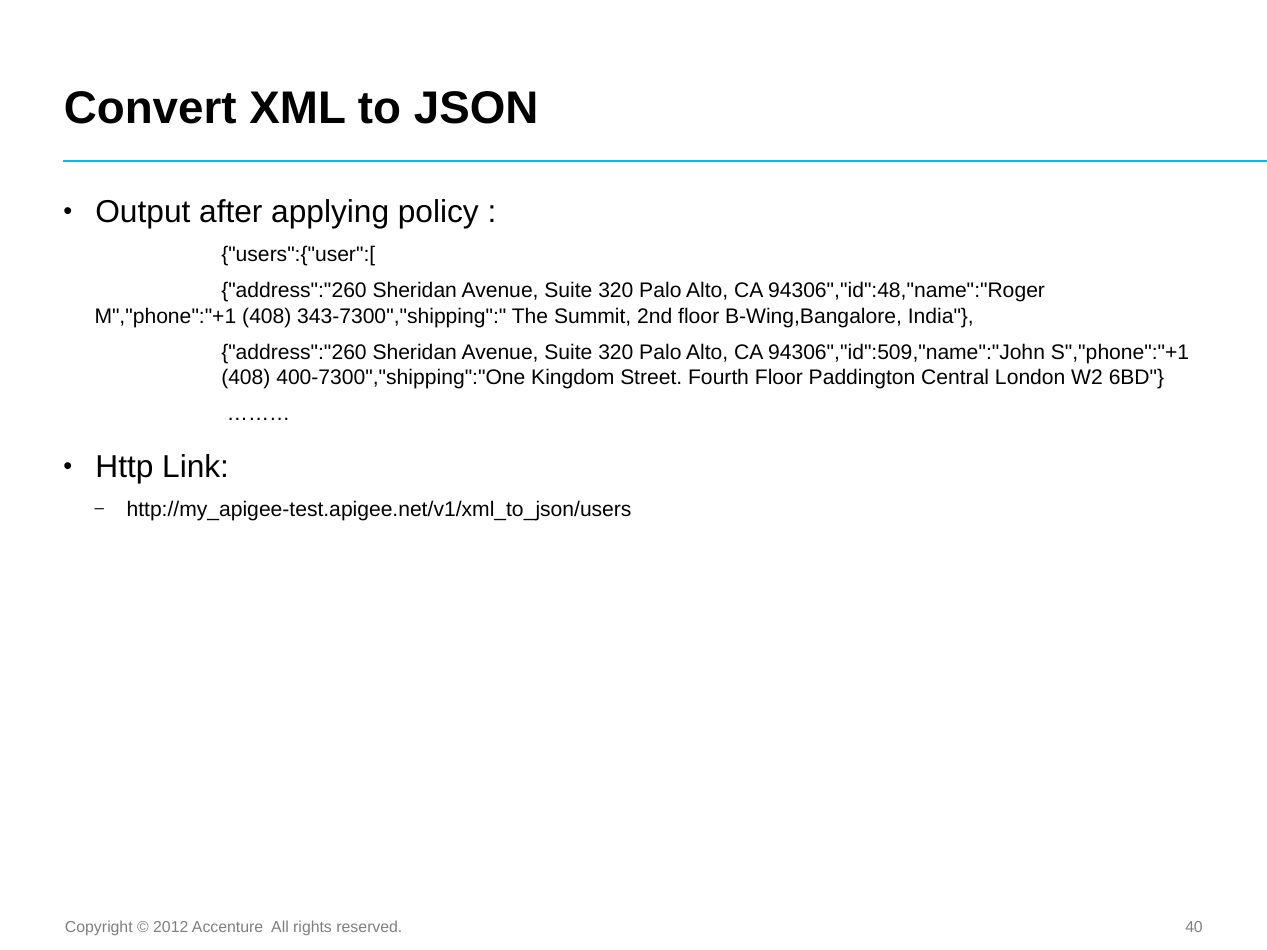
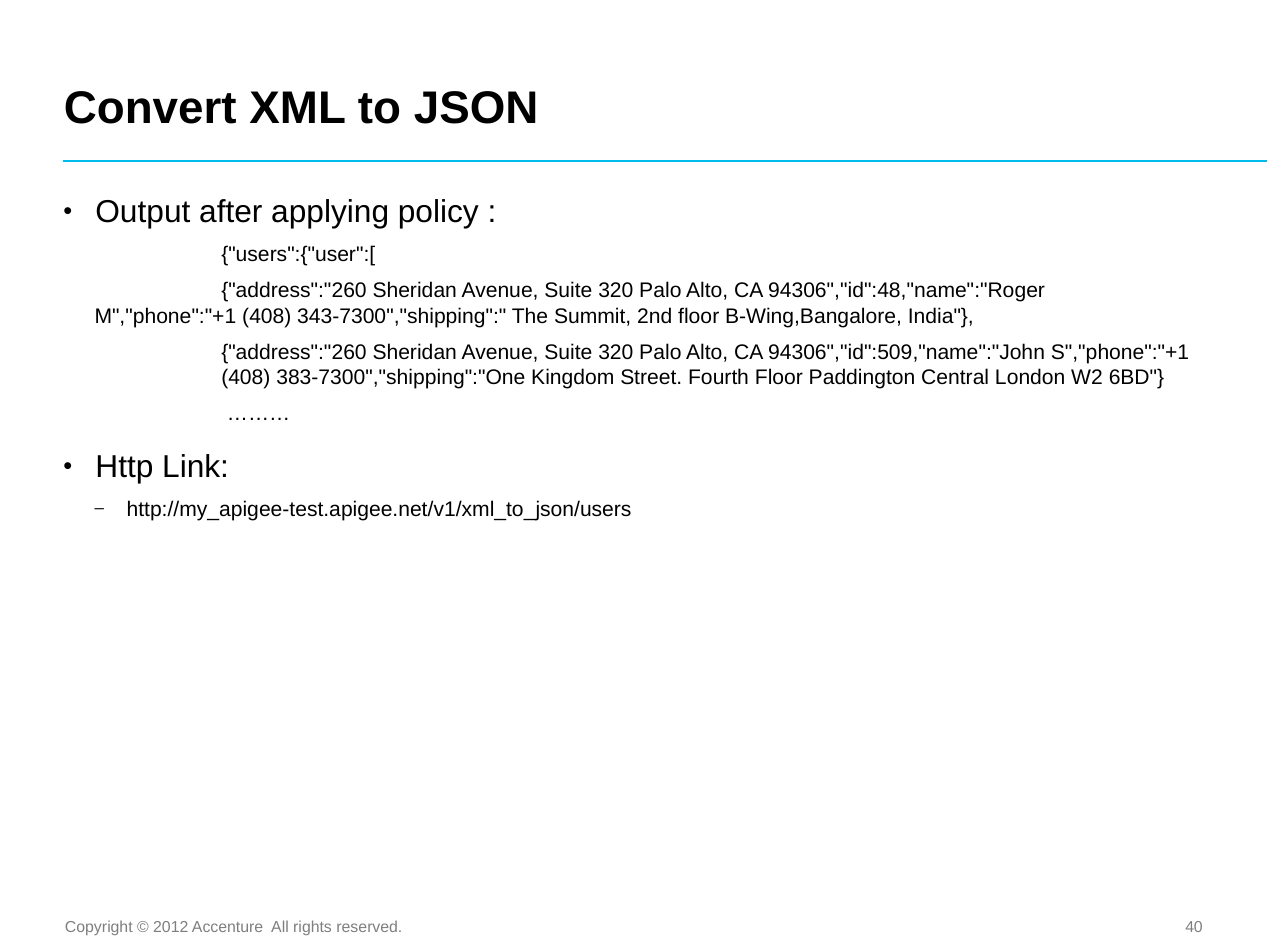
400-7300","shipping":"One: 400-7300","shipping":"One -> 383-7300","shipping":"One
